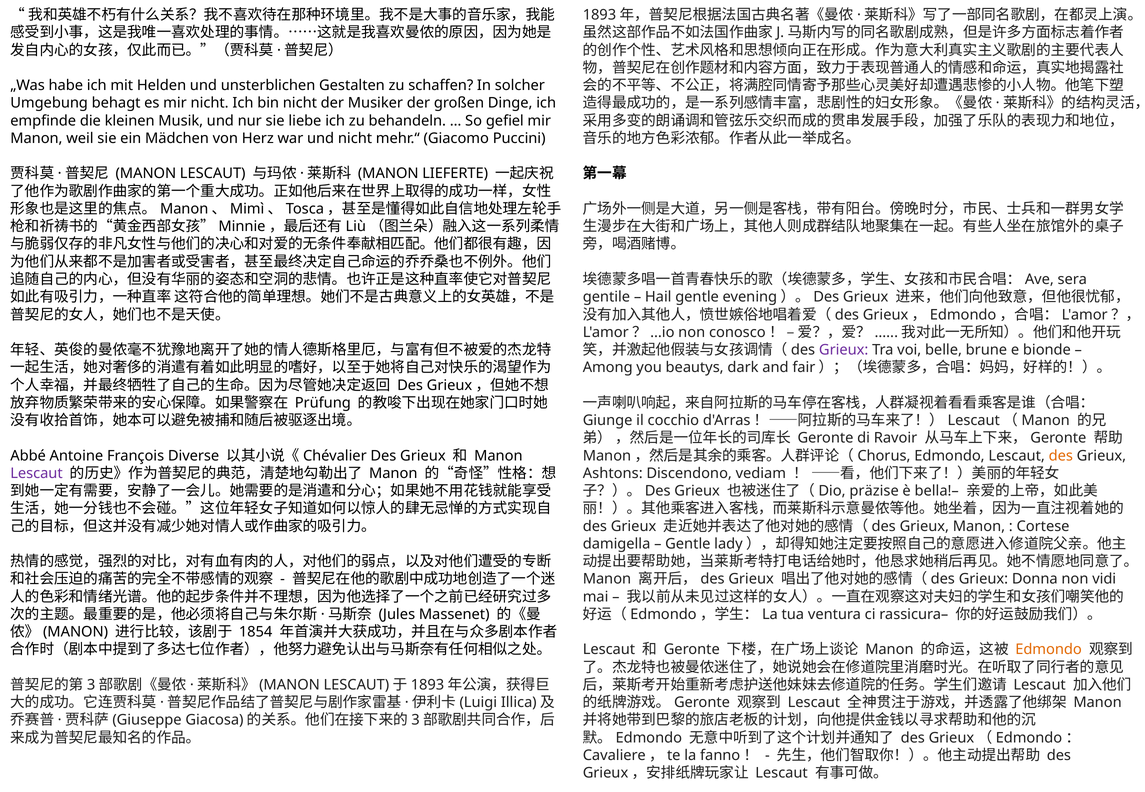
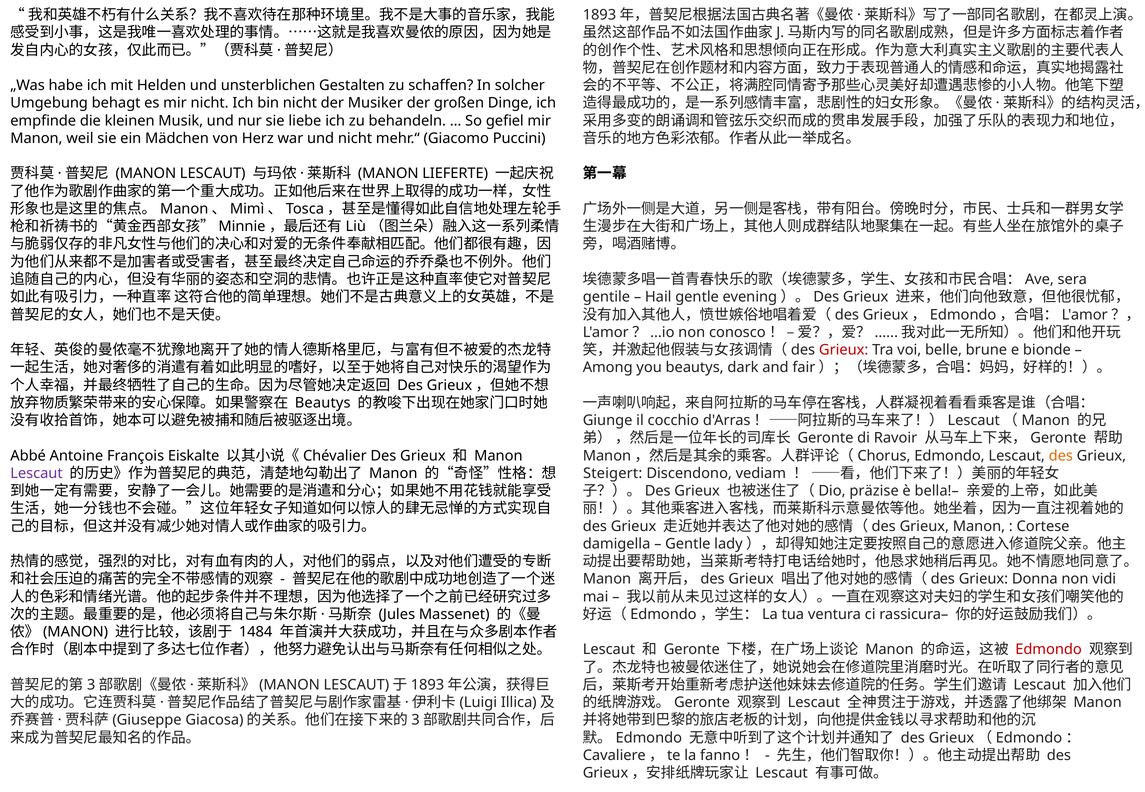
Grieux at (844, 350) colour: purple -> red
Prüfung at (323, 403): Prüfung -> Beautys
Diverse: Diverse -> Eiskalte
Ashtons: Ashtons -> Steigert
1854: 1854 -> 1484
Edmondo at (1049, 650) colour: orange -> red
